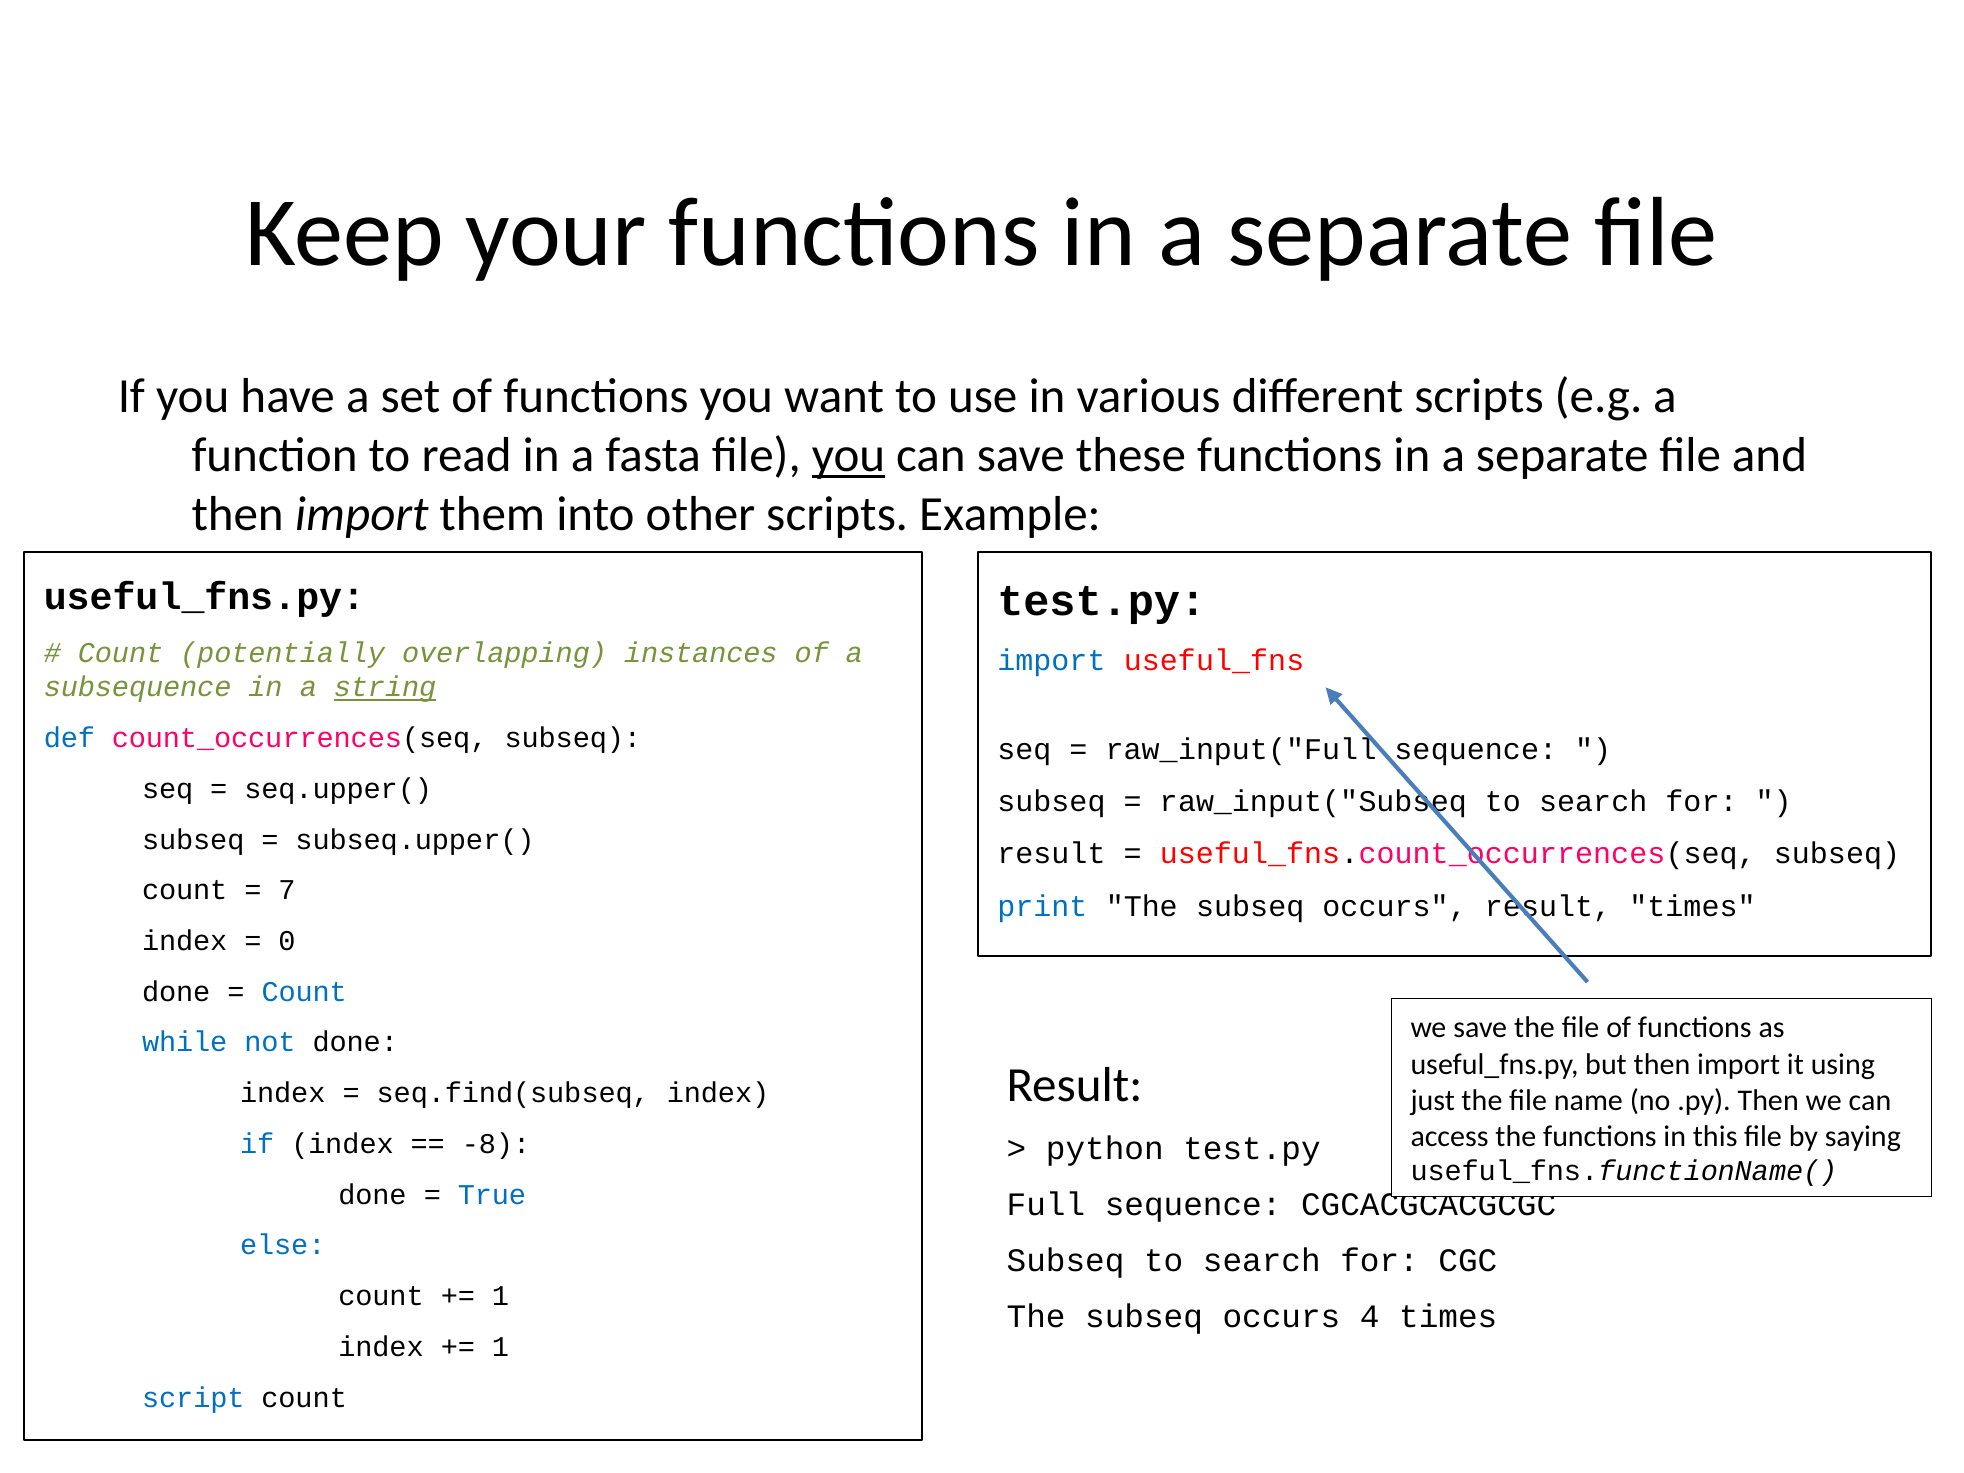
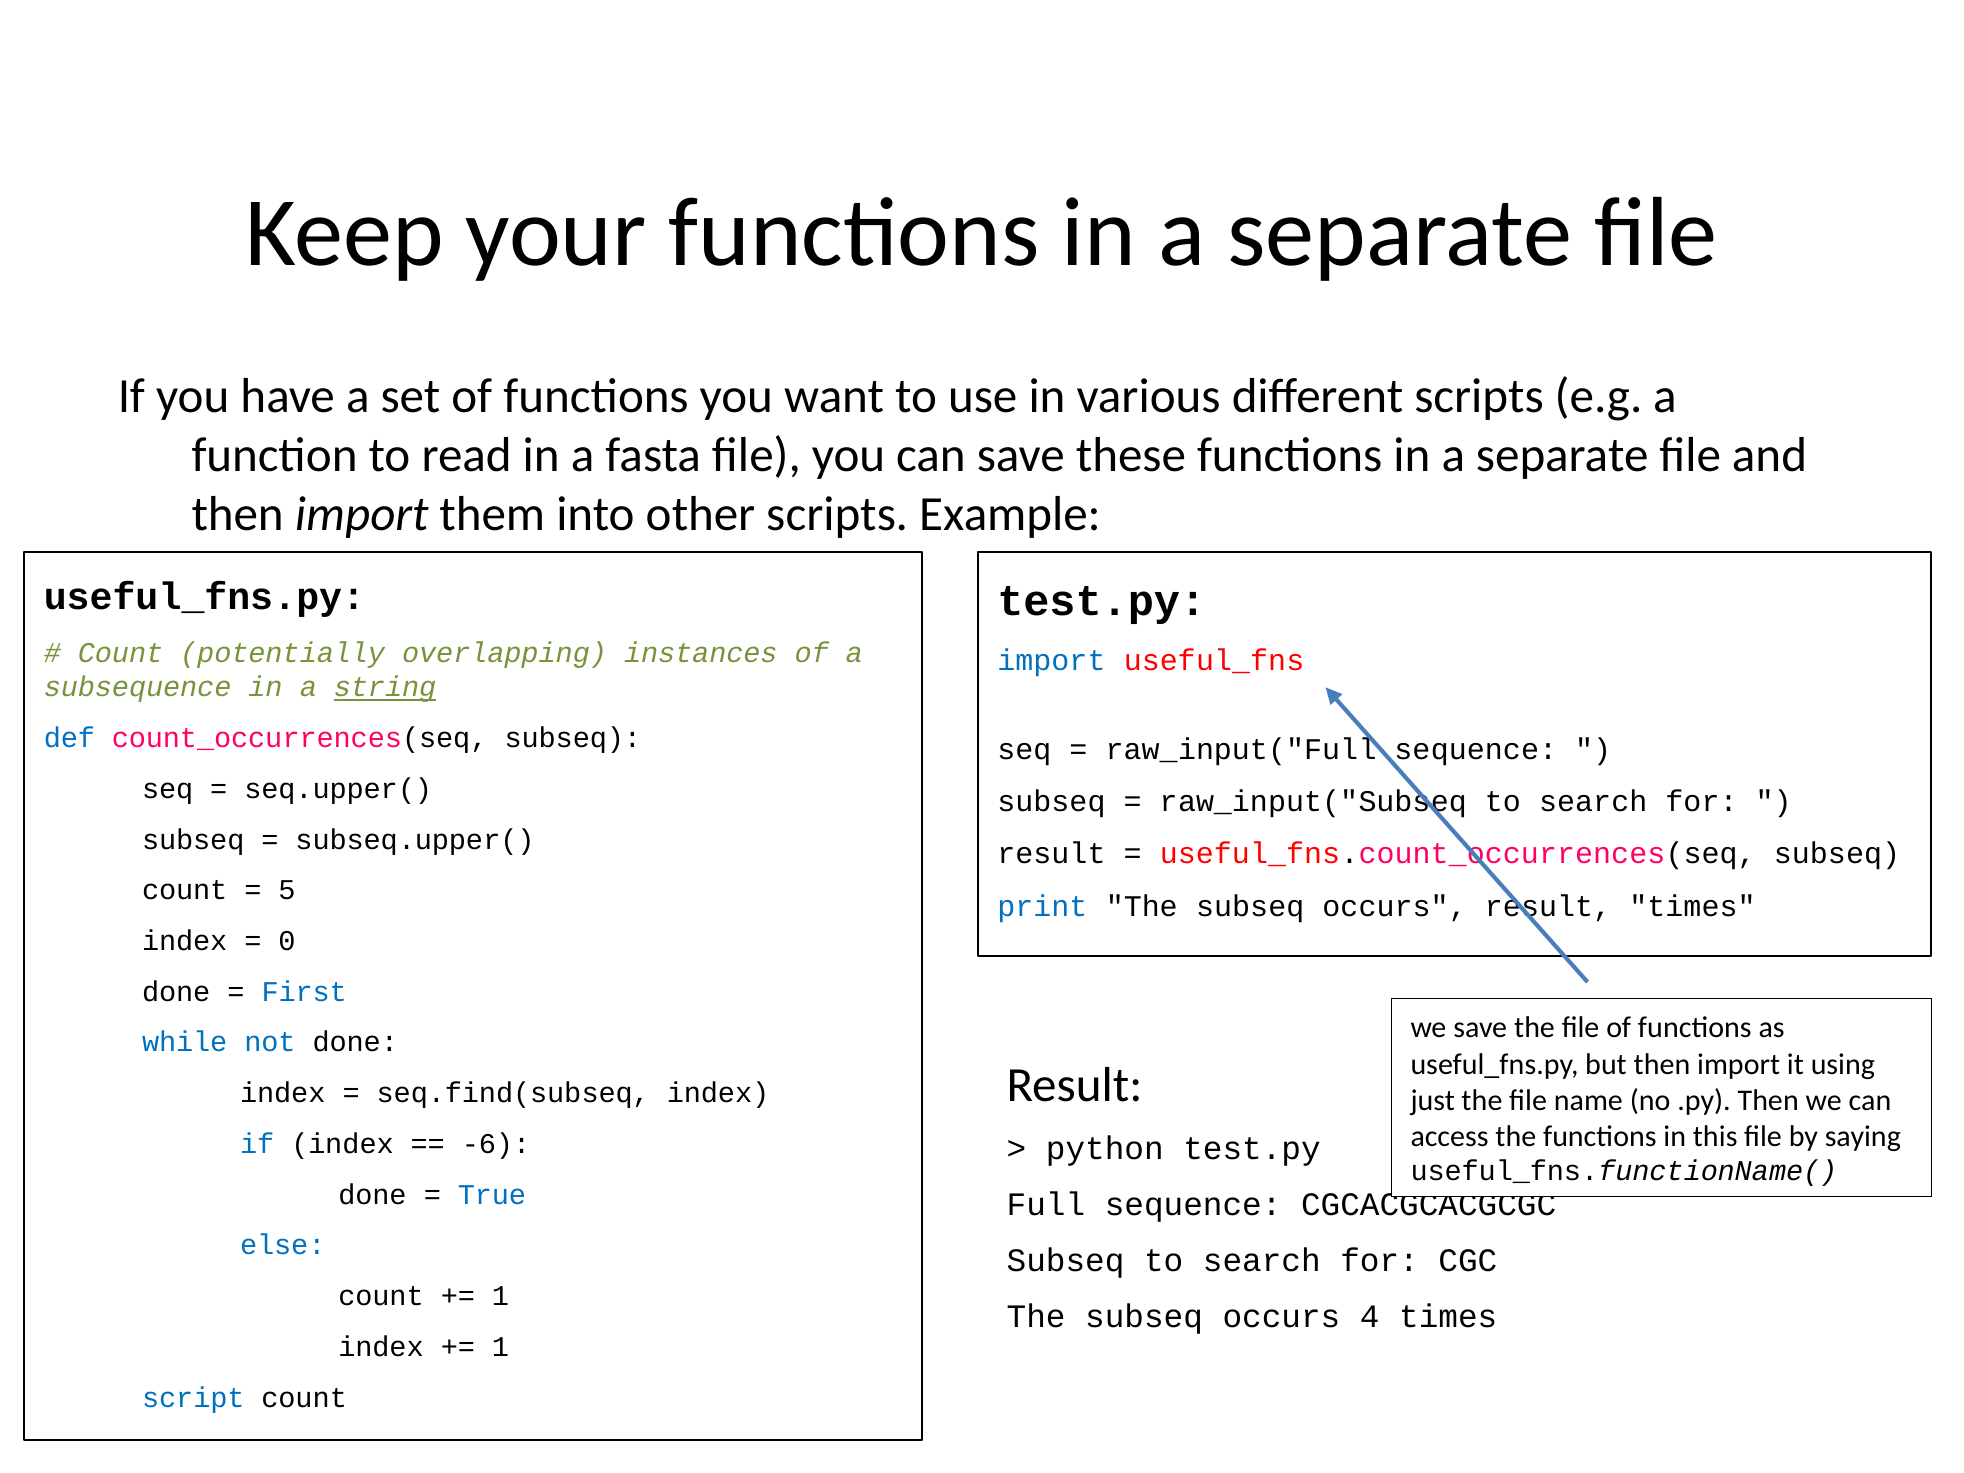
you at (848, 455) underline: present -> none
7: 7 -> 5
Count at (304, 992): Count -> First
-8: -8 -> -6
